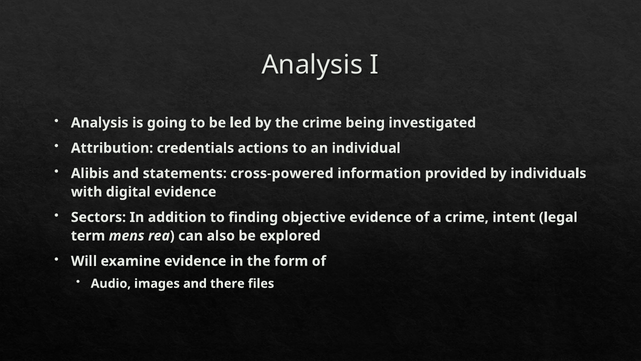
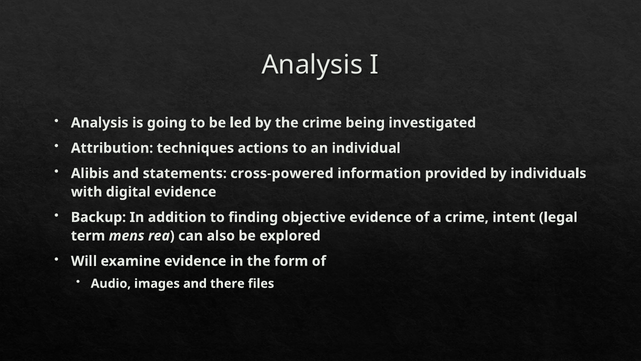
credentials: credentials -> techniques
Sectors: Sectors -> Backup
